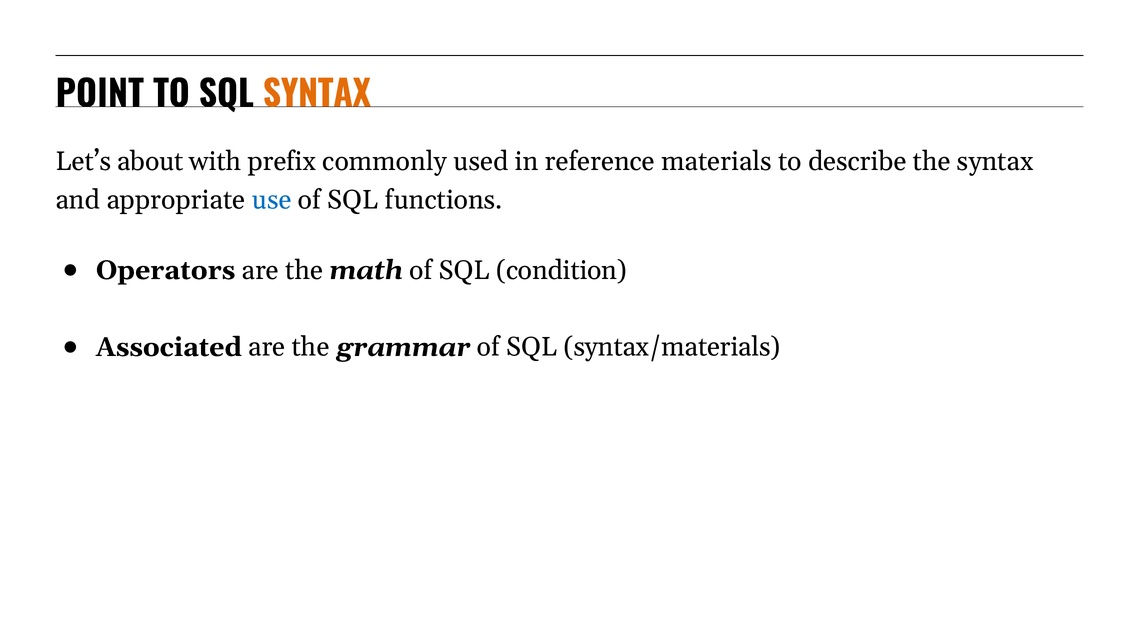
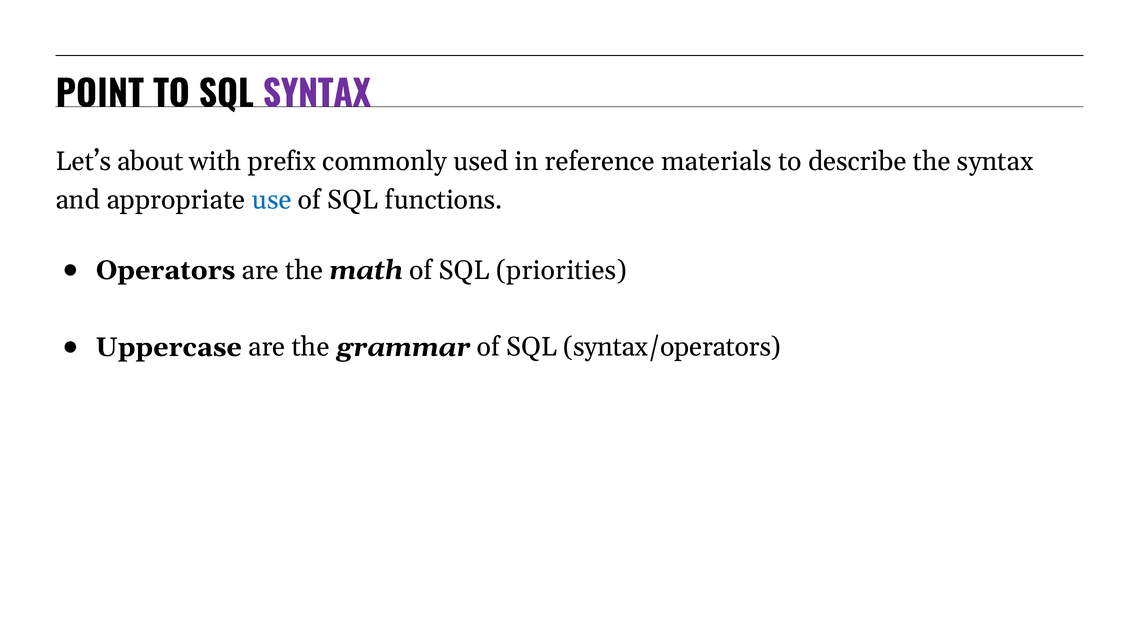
SYNTAX at (317, 95) colour: orange -> purple
condition: condition -> priorities
Associated: Associated -> Uppercase
syntax/materials: syntax/materials -> syntax/operators
